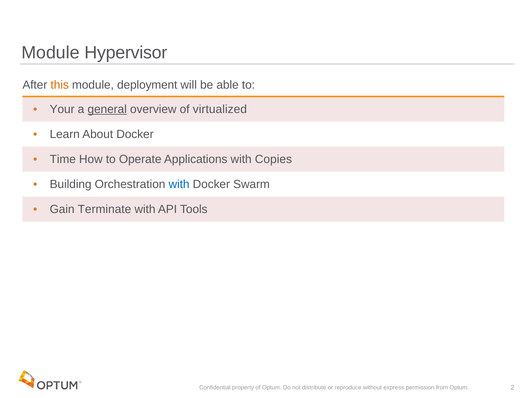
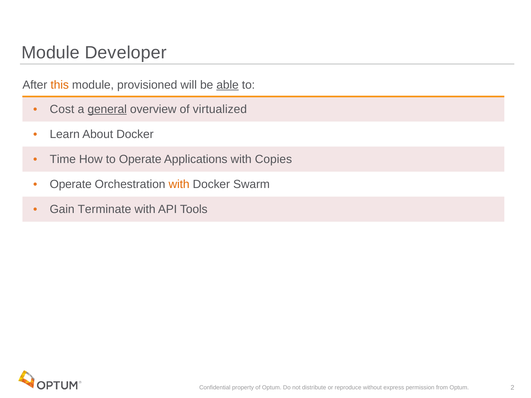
Hypervisor: Hypervisor -> Developer
deployment: deployment -> provisioned
able underline: none -> present
Your: Your -> Cost
Building at (71, 184): Building -> Operate
with at (179, 184) colour: blue -> orange
